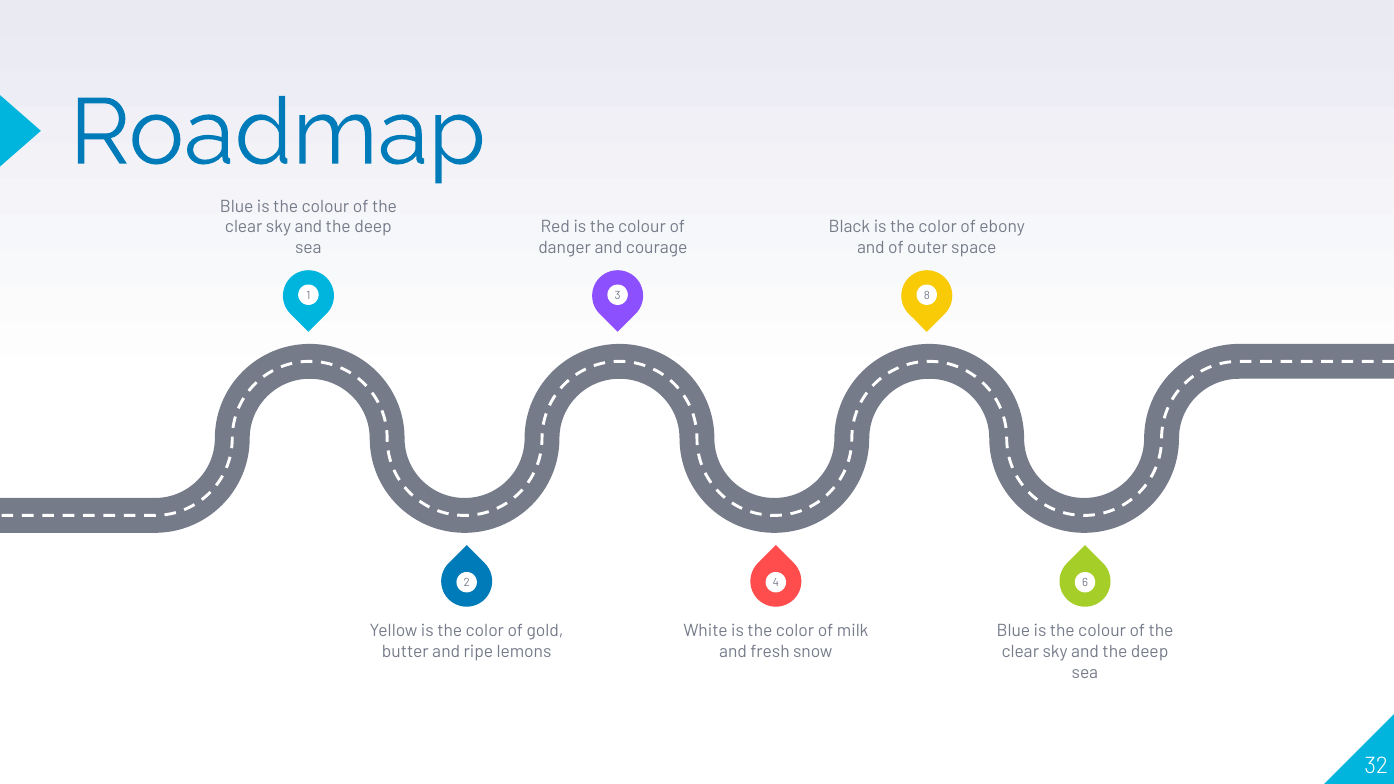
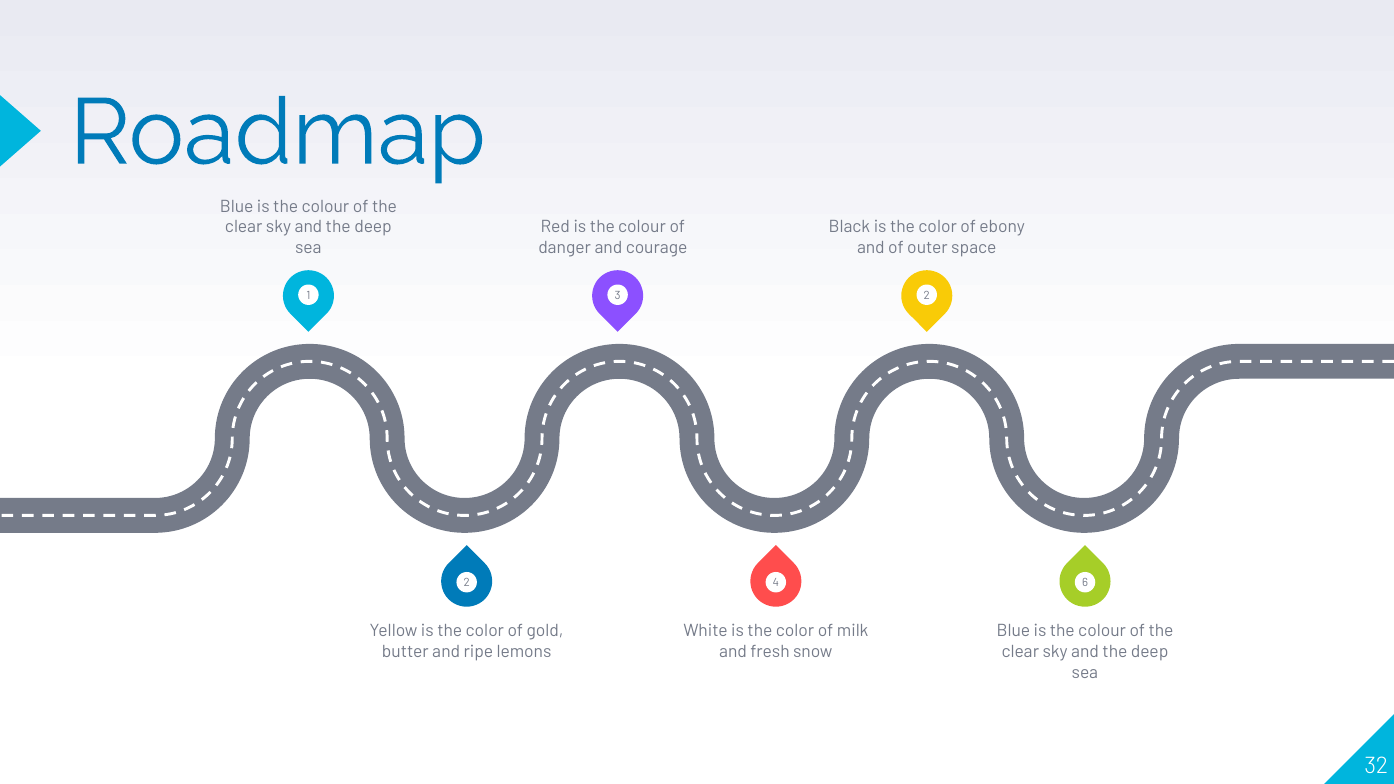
3 8: 8 -> 2
